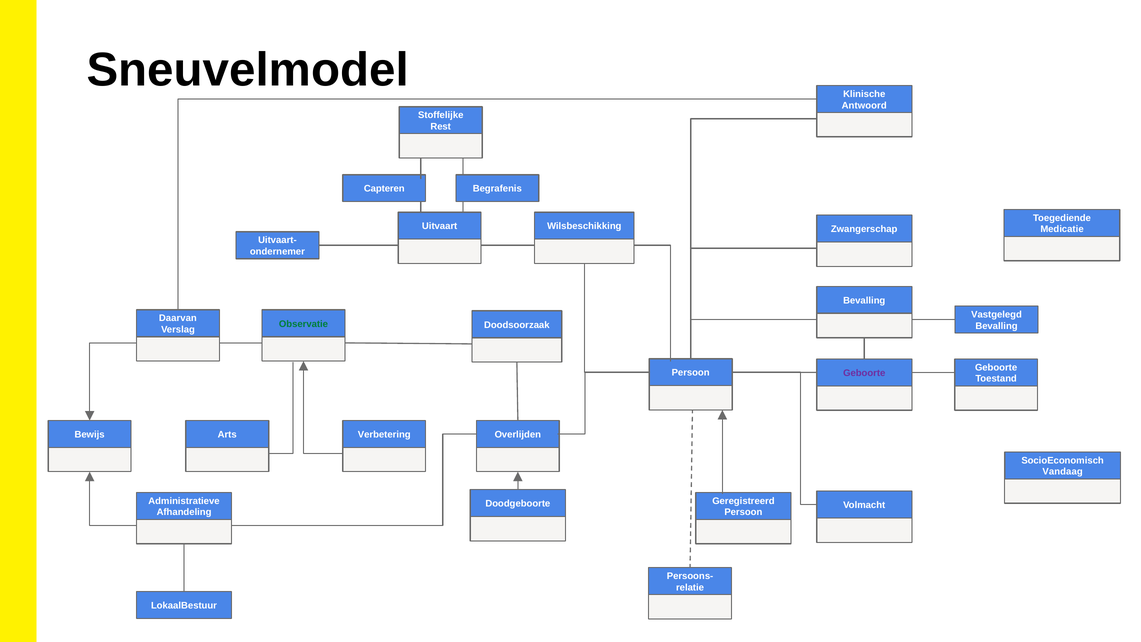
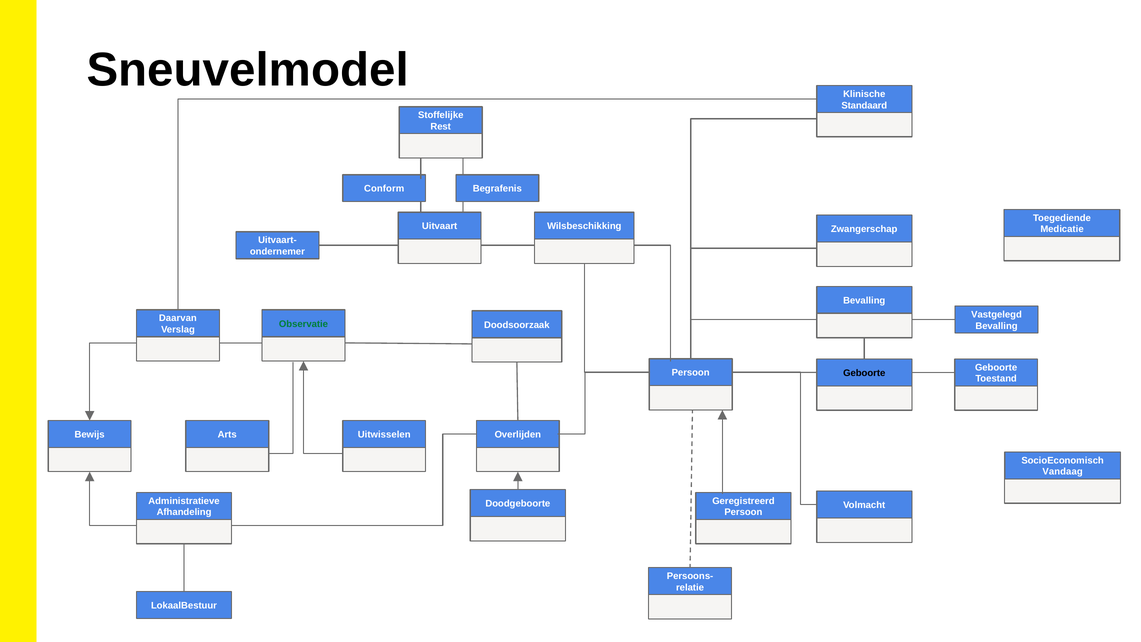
Antwoord: Antwoord -> Standaard
Capteren: Capteren -> Conform
Geboorte at (864, 373) colour: purple -> black
Verbetering: Verbetering -> Uitwisselen
